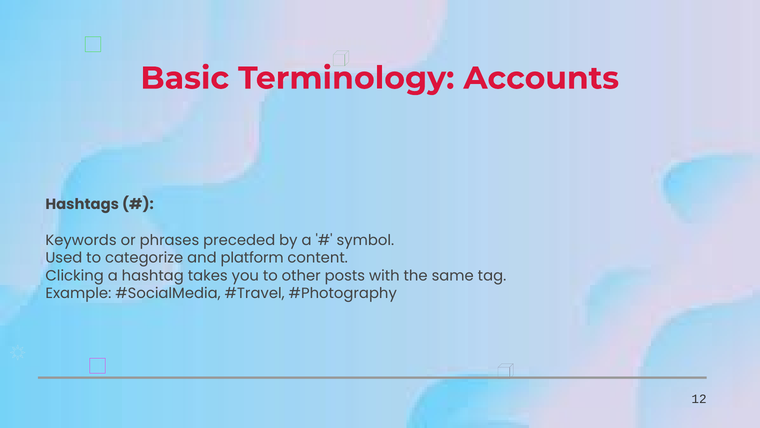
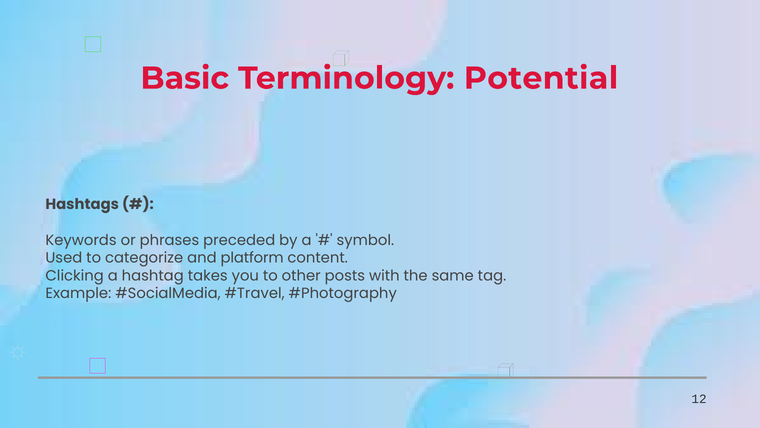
Accounts: Accounts -> Potential
